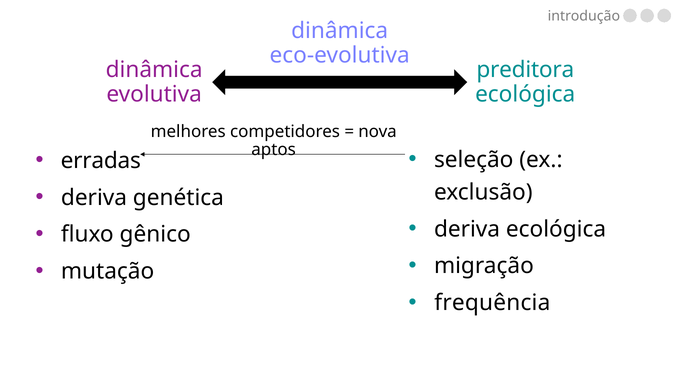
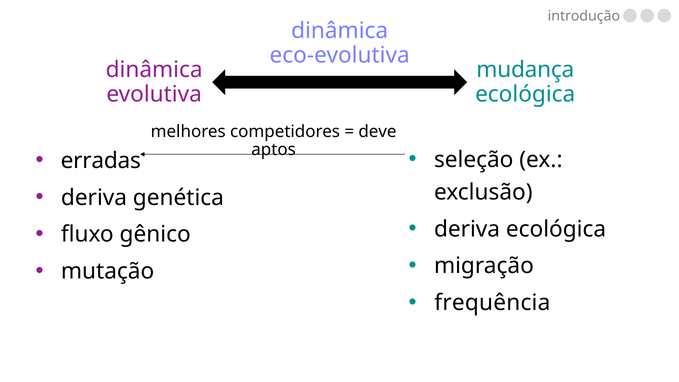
preditora: preditora -> mudança
nova: nova -> deve
